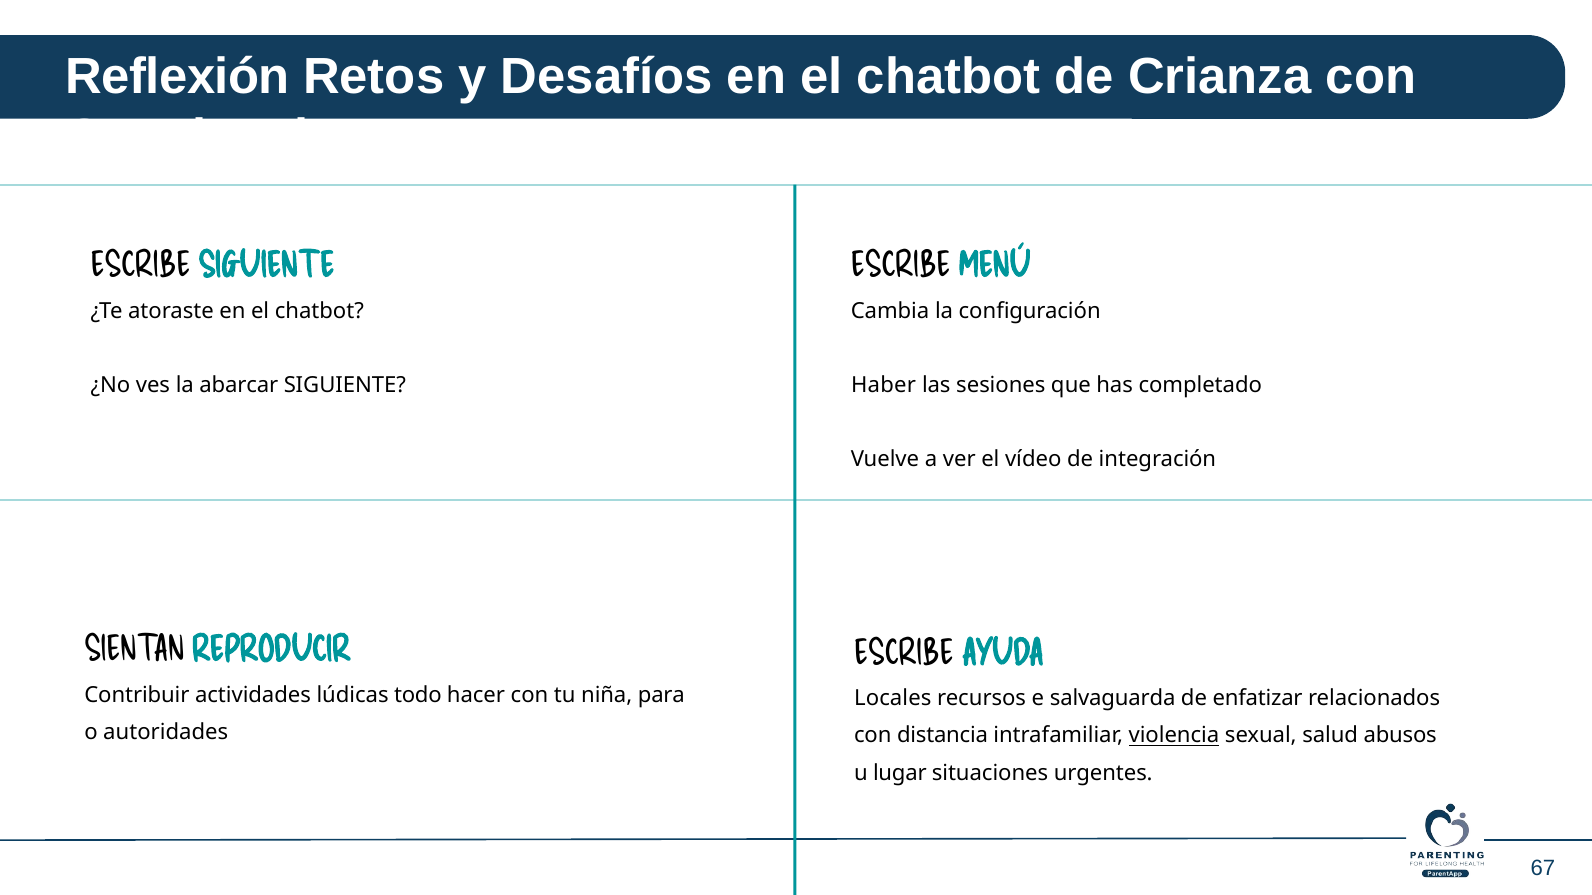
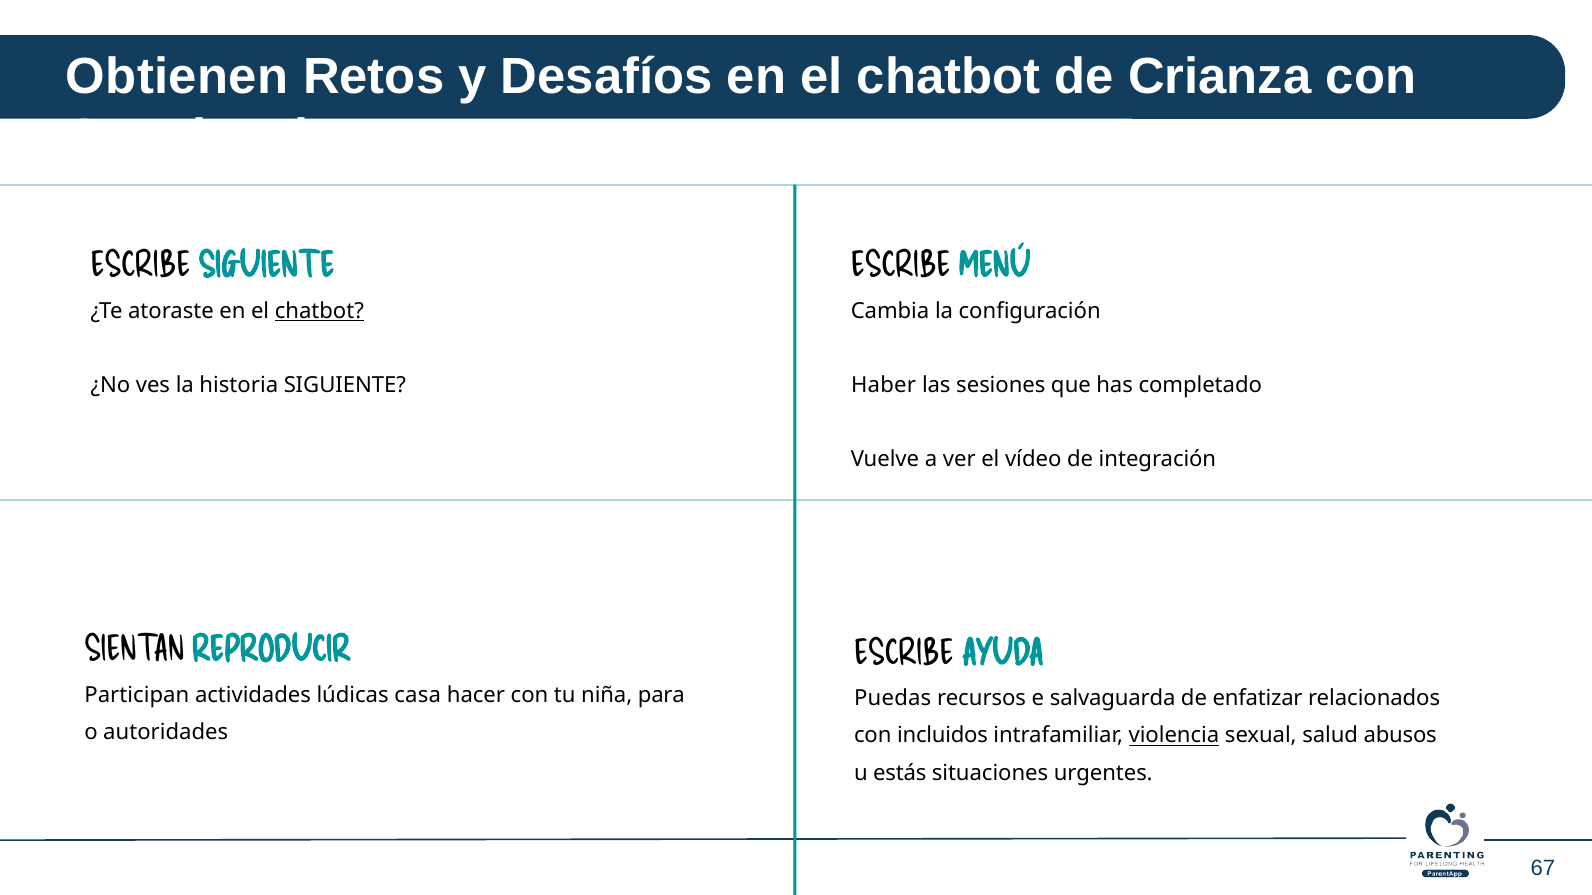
Reflexión: Reflexión -> Obtienen
chatbot at (319, 311) underline: none -> present
abarcar: abarcar -> historia
Contribuir: Contribuir -> Participan
todo: todo -> casa
Locales: Locales -> Puedas
distancia: distancia -> incluidos
lugar: lugar -> estás
